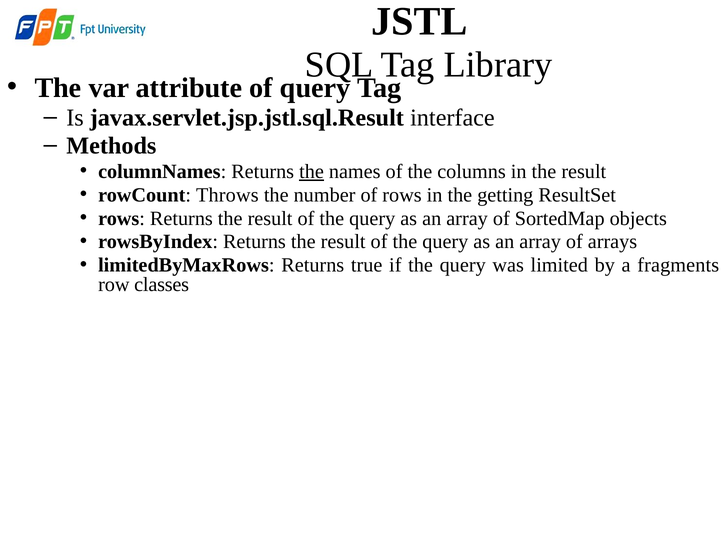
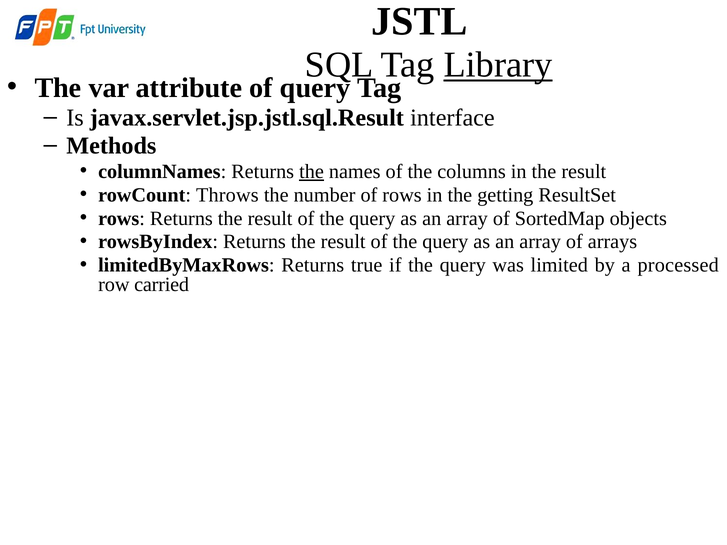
Library underline: none -> present
fragments: fragments -> processed
classes: classes -> carried
